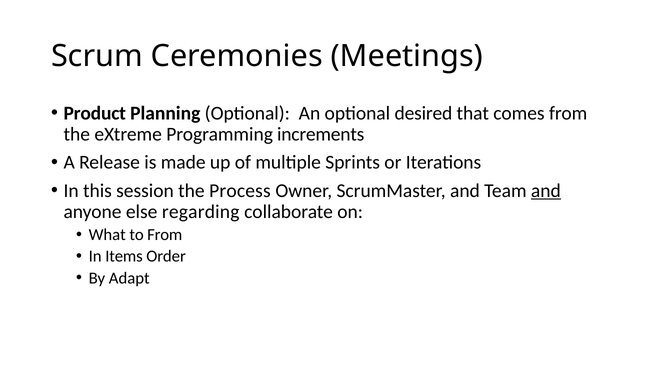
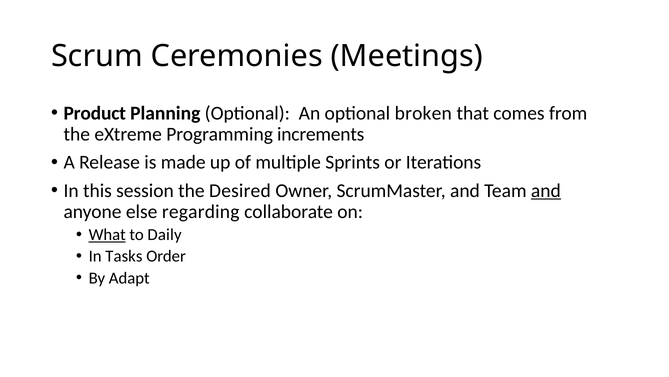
desired: desired -> broken
Process: Process -> Desired
What underline: none -> present
to From: From -> Daily
Items: Items -> Tasks
